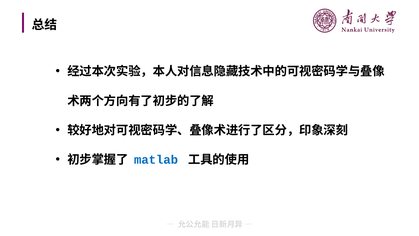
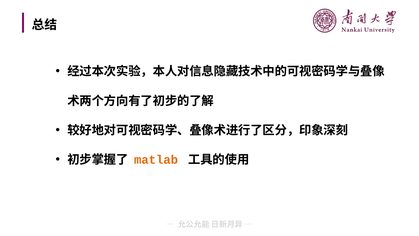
matlab colour: blue -> orange
